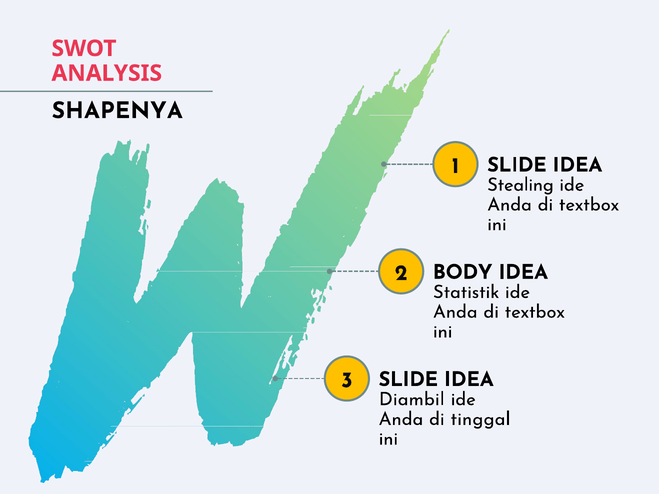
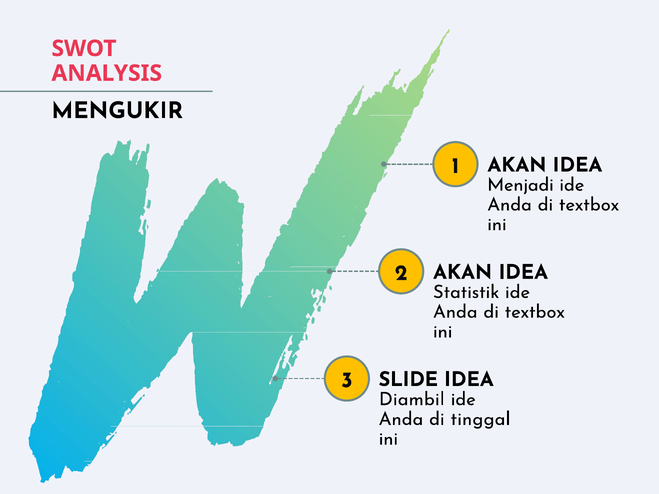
SHAPENYA: SHAPENYA -> MENGUKIR
SLIDE at (517, 165): SLIDE -> AKAN
Stealing: Stealing -> Menjadi
BODY at (463, 272): BODY -> AKAN
